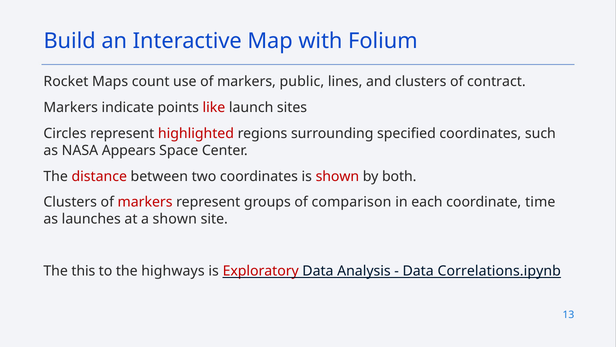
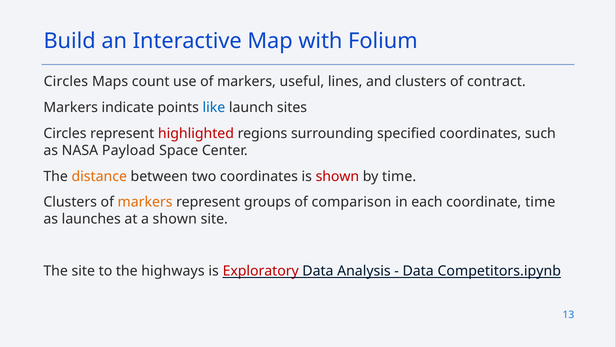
Rocket at (66, 81): Rocket -> Circles
public: public -> useful
like colour: red -> blue
Appears: Appears -> Payload
distance colour: red -> orange
by both: both -> time
markers at (145, 202) colour: red -> orange
The this: this -> site
Correlations.ipynb: Correlations.ipynb -> Competitors.ipynb
